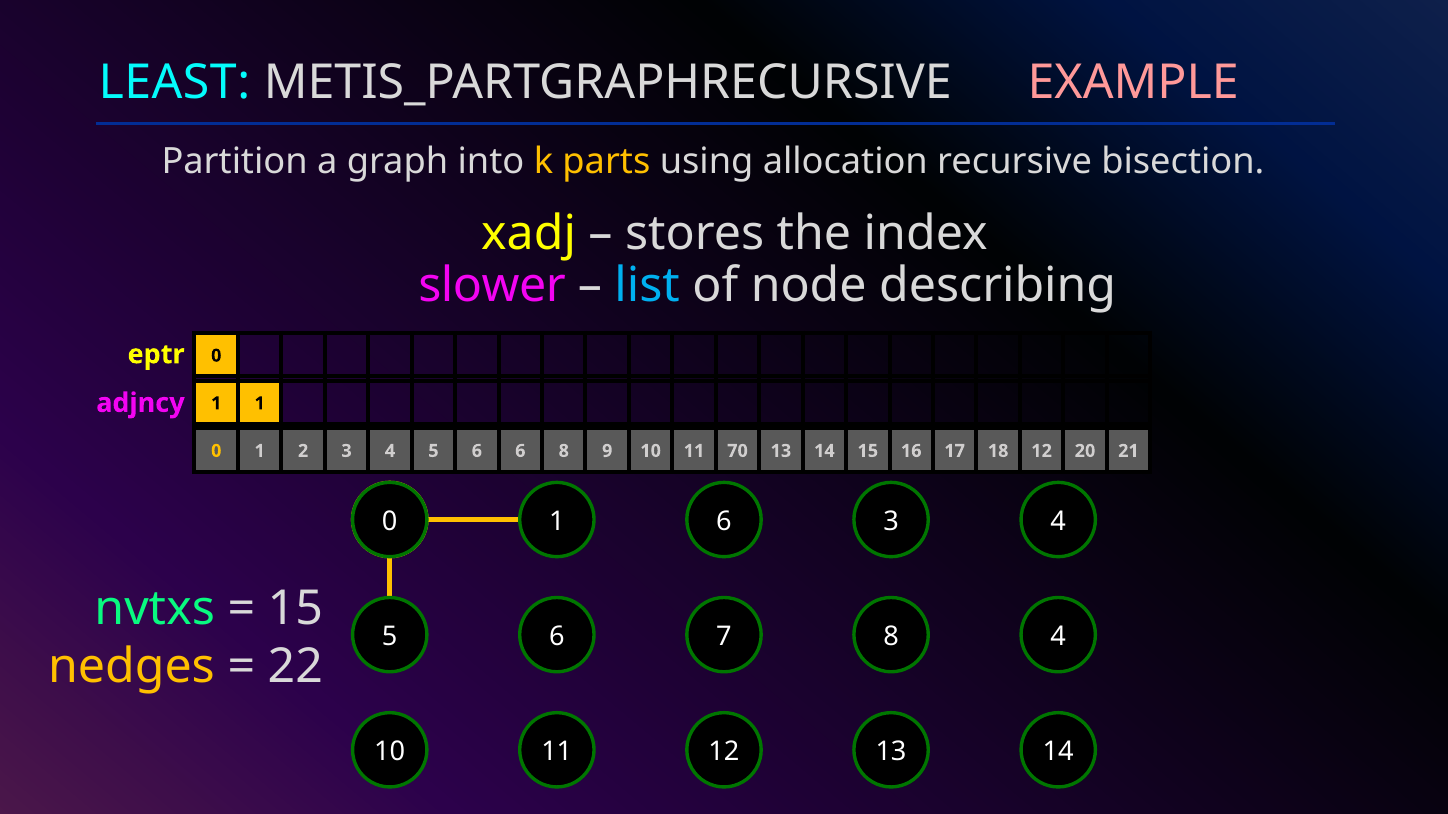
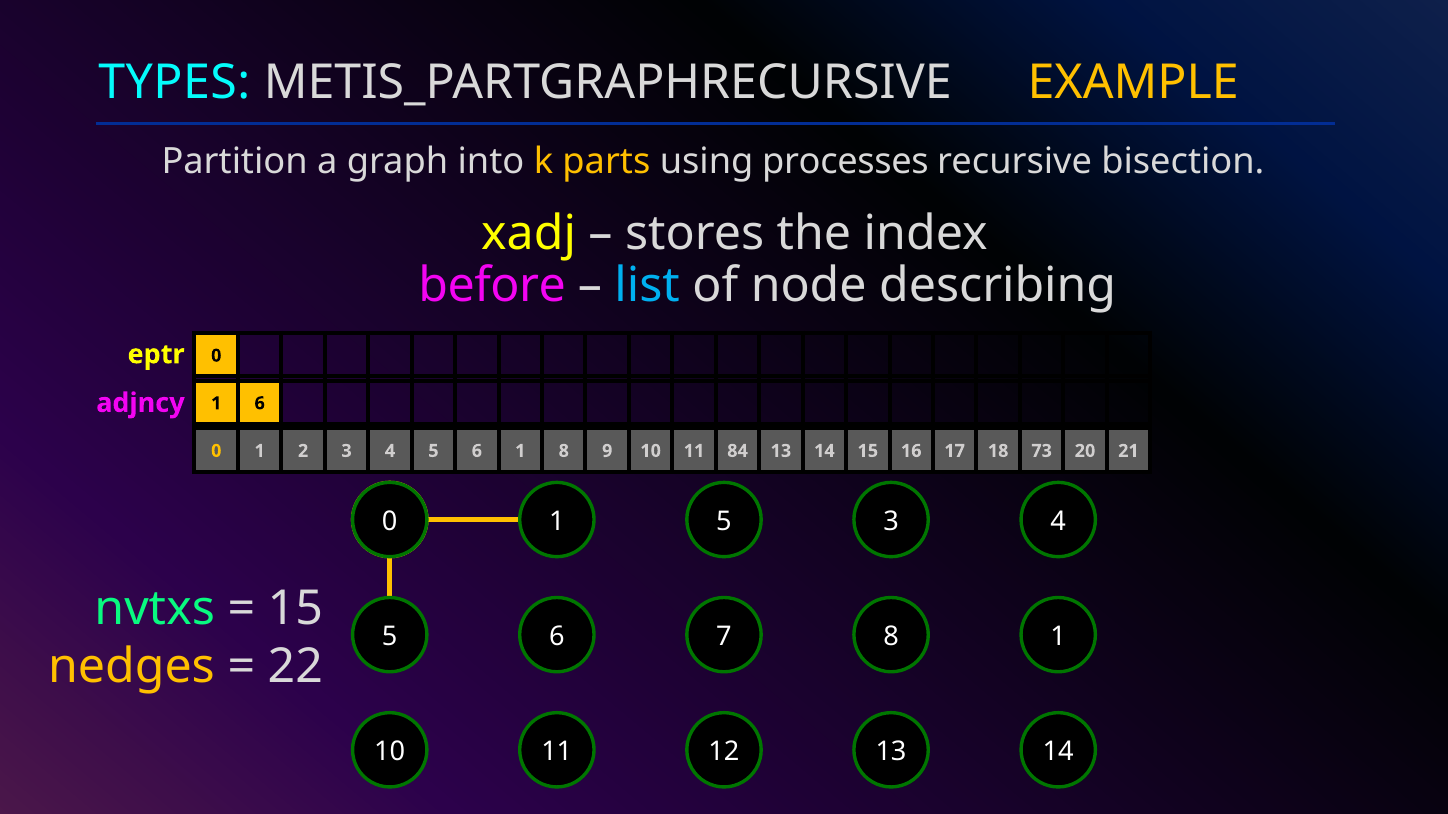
LEAST: LEAST -> TYPES
EXAMPLE colour: pink -> yellow
allocation: allocation -> processes
slower: slower -> before
1 1: 1 -> 6
6 6: 6 -> 1
70: 70 -> 84
18 12: 12 -> 73
1 6: 6 -> 5
8 4: 4 -> 1
